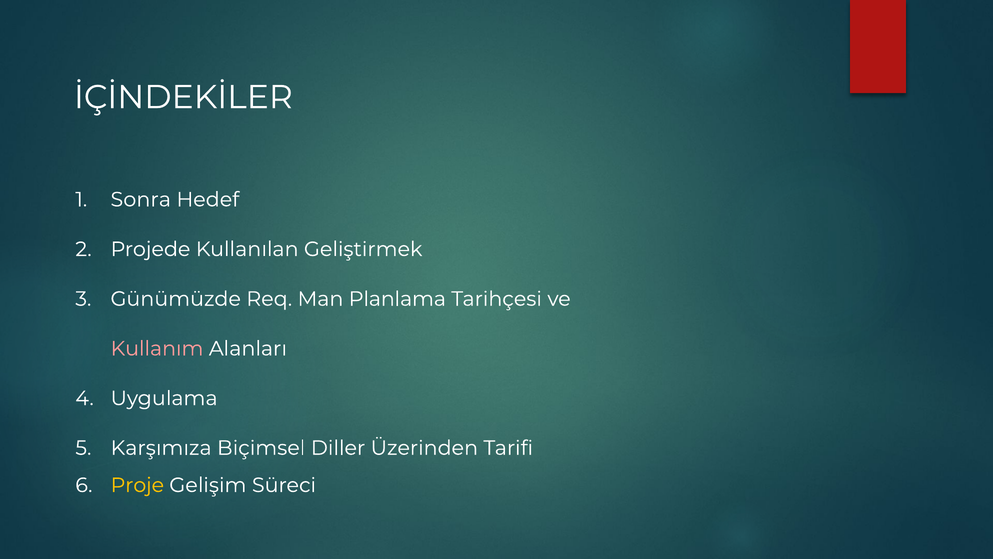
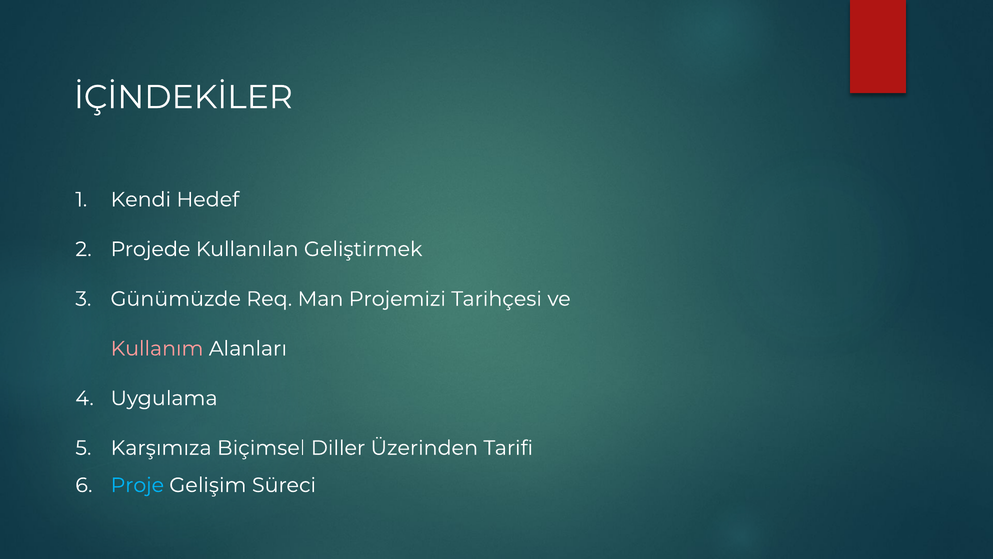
Sonra: Sonra -> Kendi
Planlama: Planlama -> Projemizi
Proje colour: yellow -> light blue
